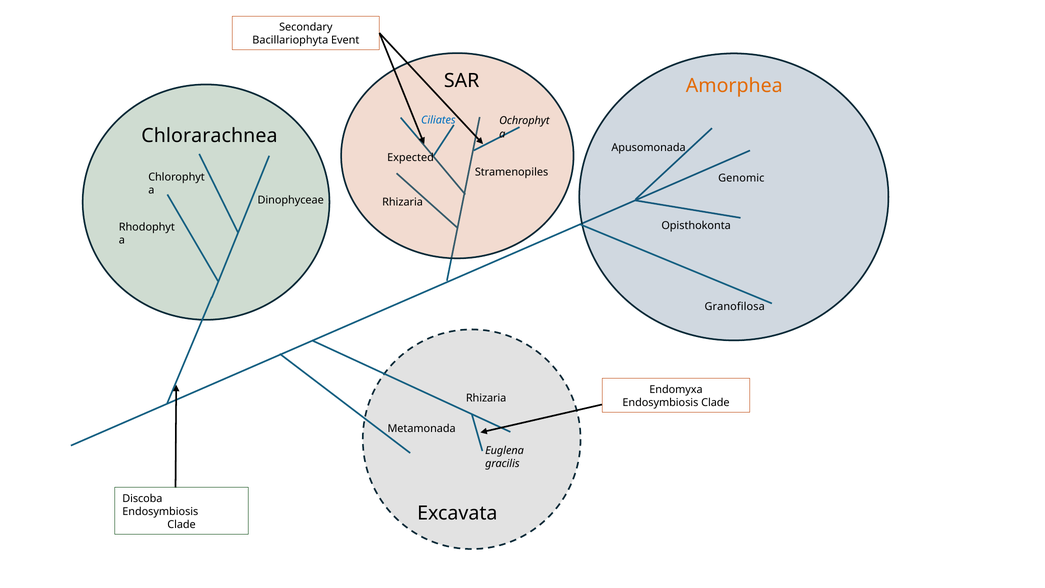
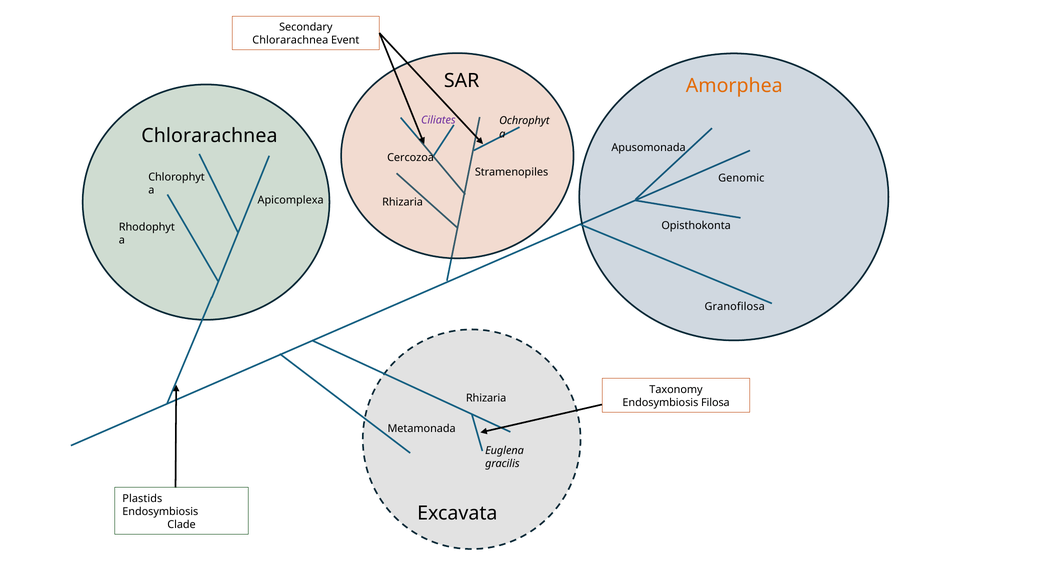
Bacillariophyta at (290, 40): Bacillariophyta -> Chlorarachnea
Ciliates colour: blue -> purple
Expected: Expected -> Cercozoa
Dinophyceae: Dinophyceae -> Apicomplexa
Endomyxa: Endomyxa -> Taxonomy
Clade at (715, 402): Clade -> Filosa
Discoba: Discoba -> Plastids
